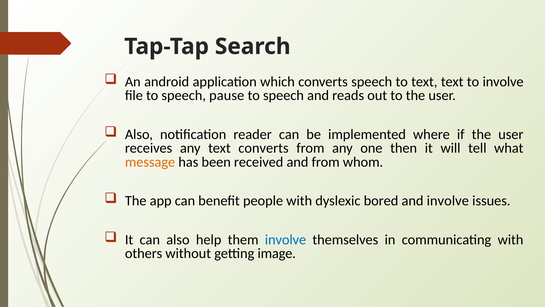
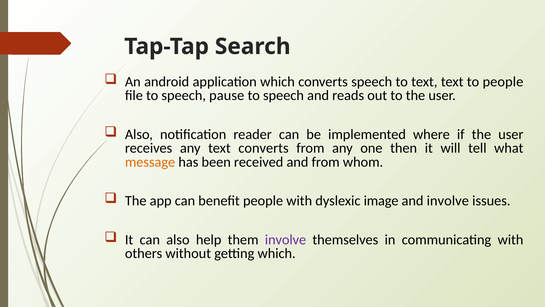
to involve: involve -> people
bored: bored -> image
involve at (286, 239) colour: blue -> purple
getting image: image -> which
